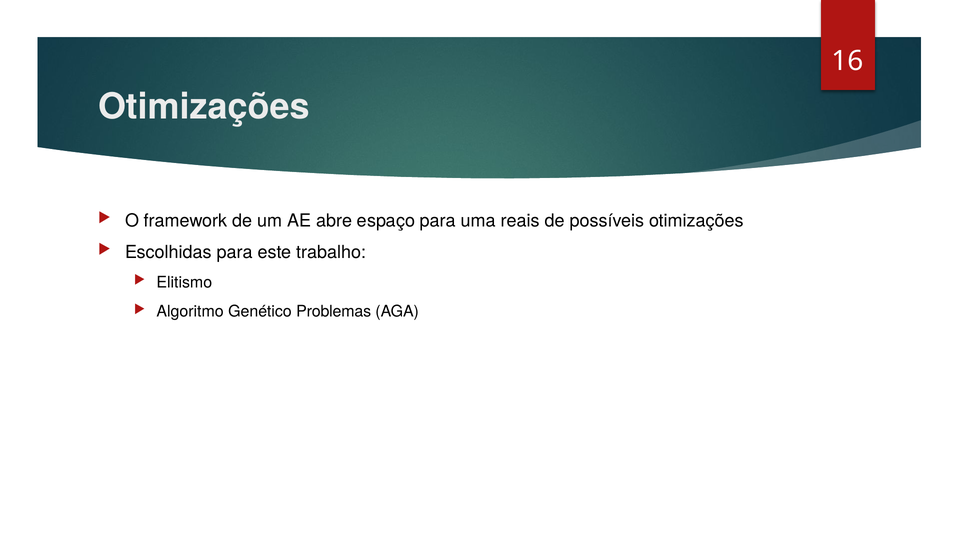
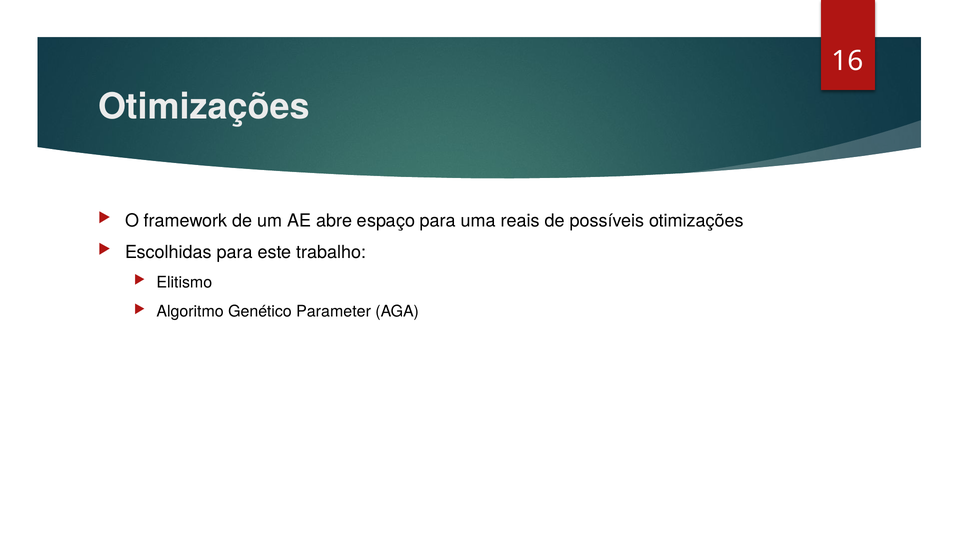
Problemas: Problemas -> Parameter
